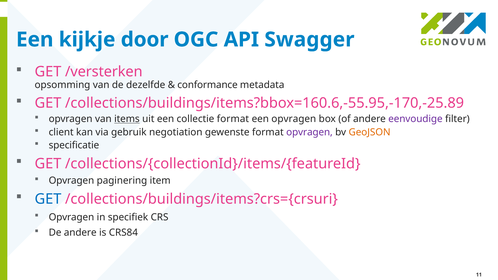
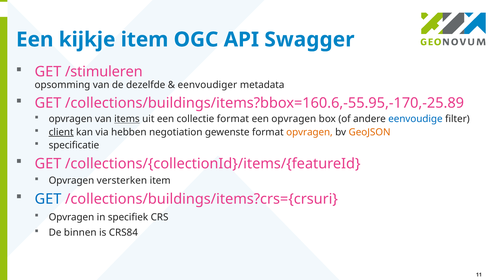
kijkje door: door -> item
/versterken: /versterken -> /stimuleren
conformance: conformance -> eenvoudiger
eenvoudige colour: purple -> blue
client underline: none -> present
gebruik: gebruik -> hebben
opvragen at (309, 132) colour: purple -> orange
paginering: paginering -> versterken
De andere: andere -> binnen
